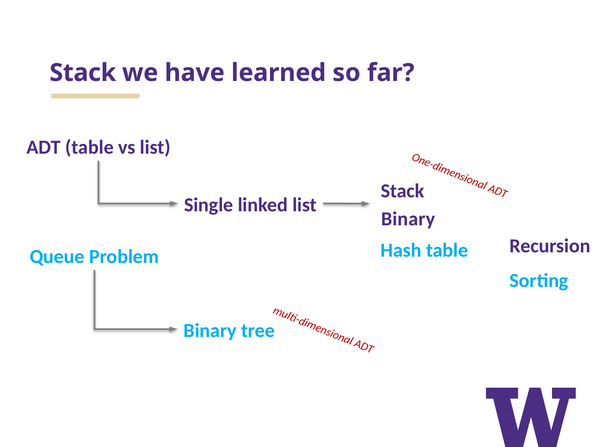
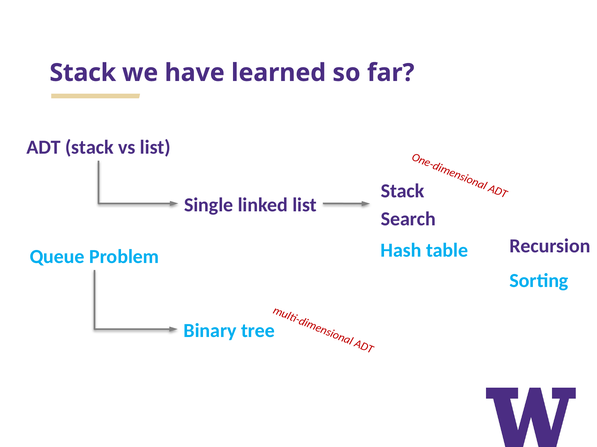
ADT table: table -> stack
Binary at (408, 219): Binary -> Search
